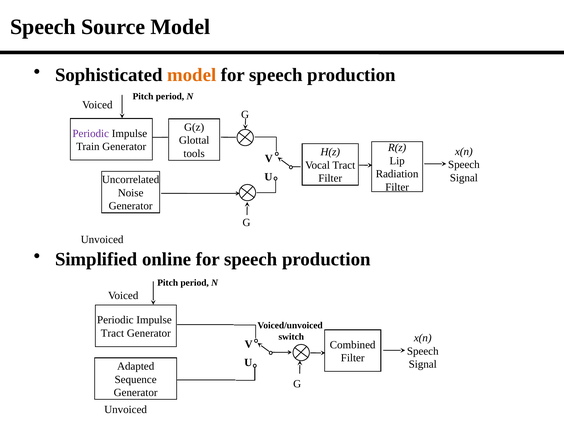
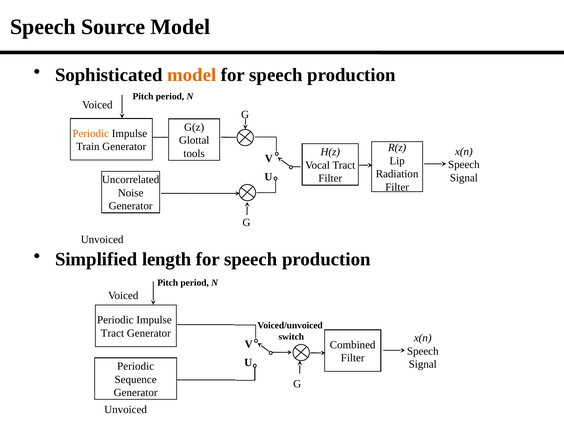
Periodic at (91, 133) colour: purple -> orange
online: online -> length
Adapted at (136, 366): Adapted -> Periodic
